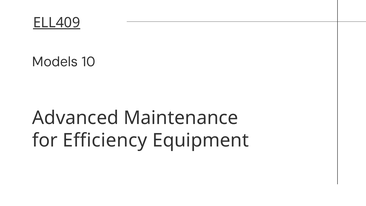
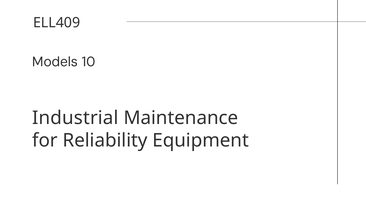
ELL409 underline: present -> none
Advanced: Advanced -> Industrial
Efficiency: Efficiency -> Reliability
